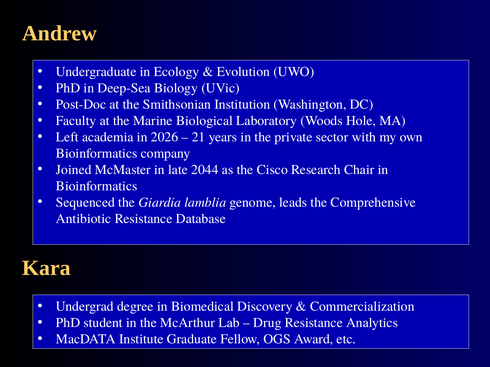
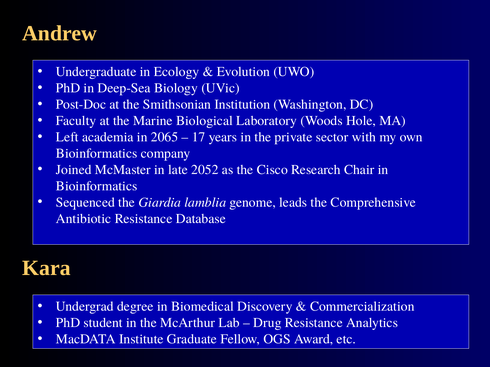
2026: 2026 -> 2065
21: 21 -> 17
2044: 2044 -> 2052
